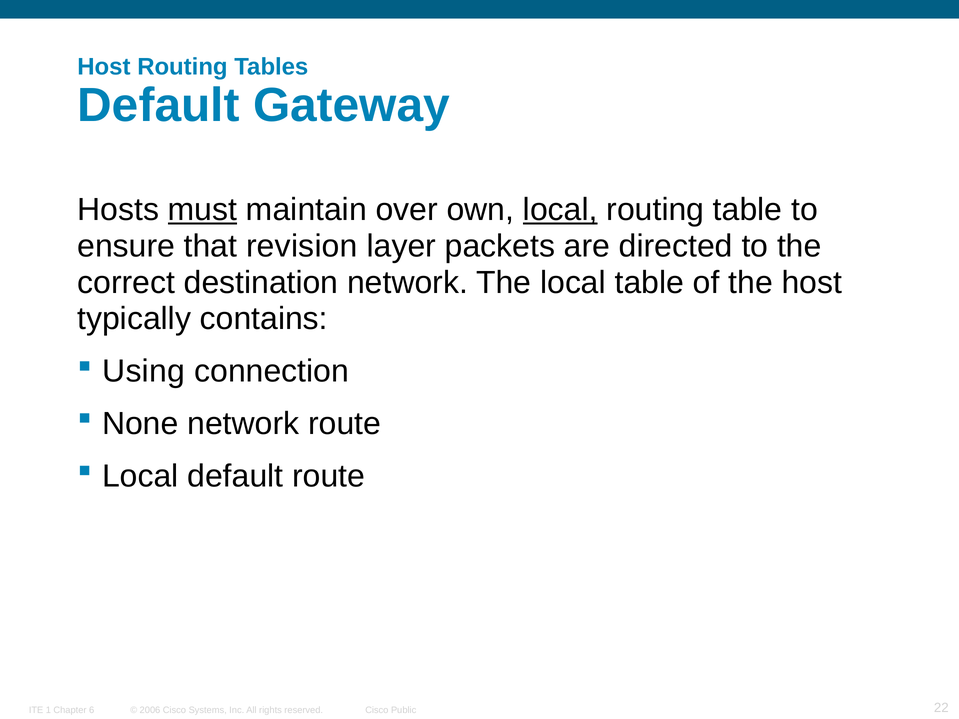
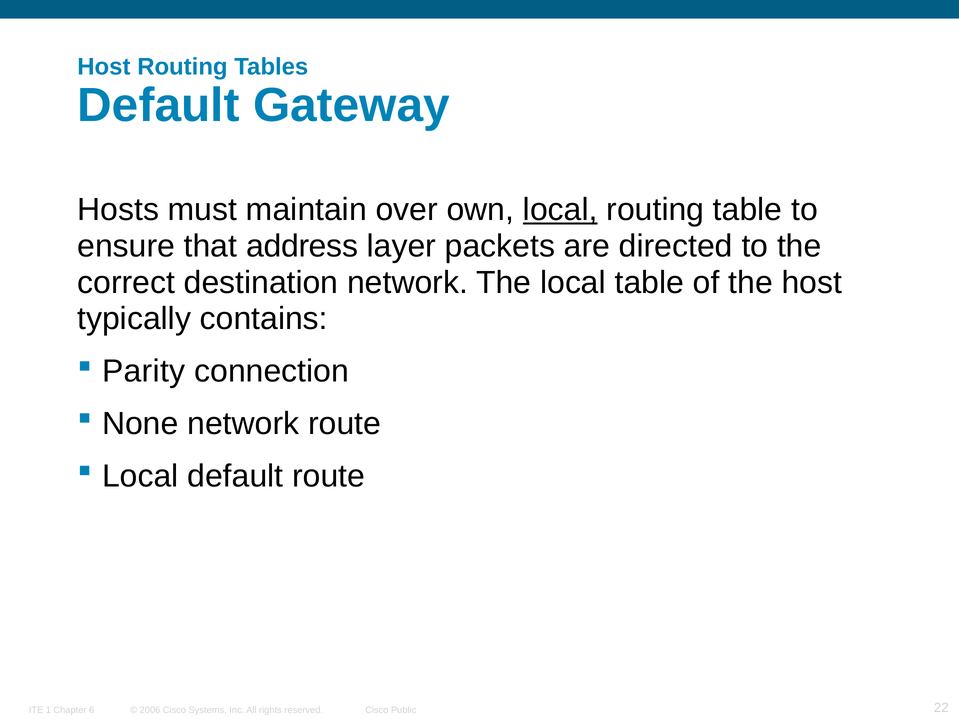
must underline: present -> none
revision: revision -> address
Using: Using -> Parity
